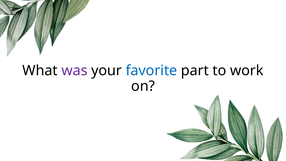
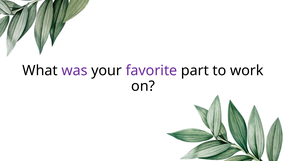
favorite colour: blue -> purple
